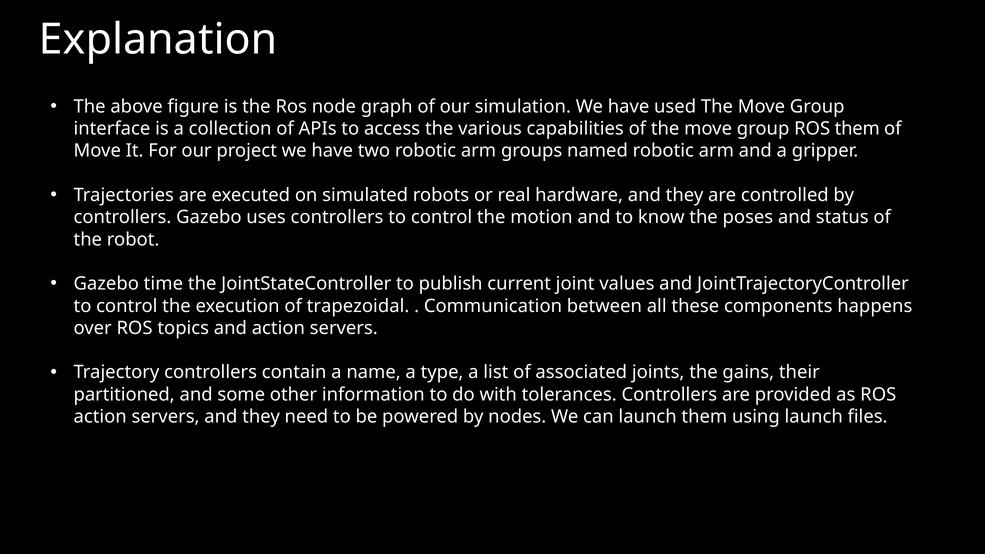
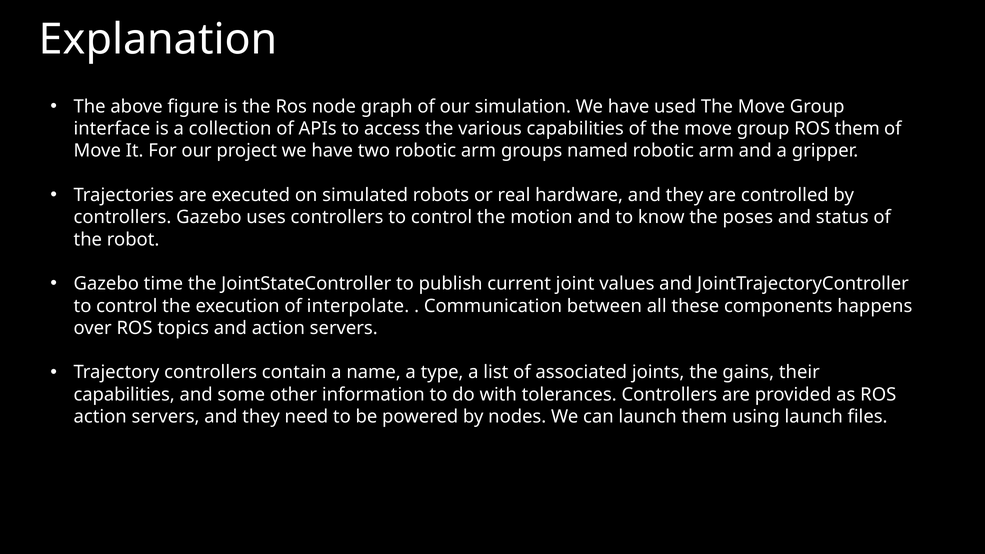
trapezoidal: trapezoidal -> interpolate
partitioned at (124, 395): partitioned -> capabilities
